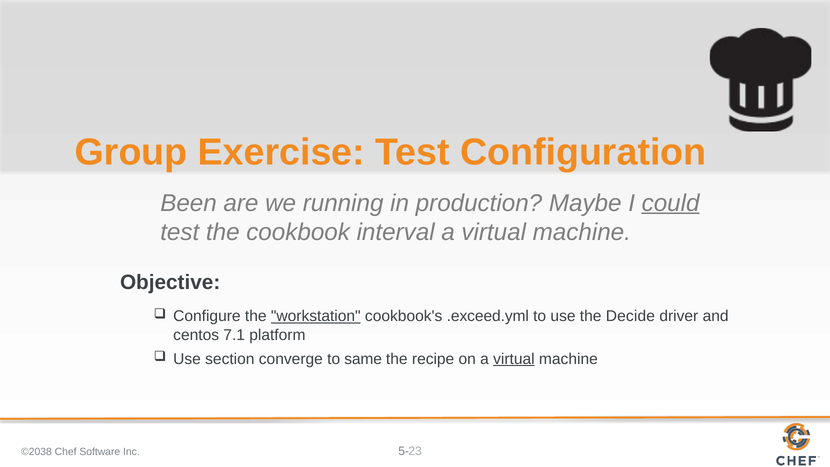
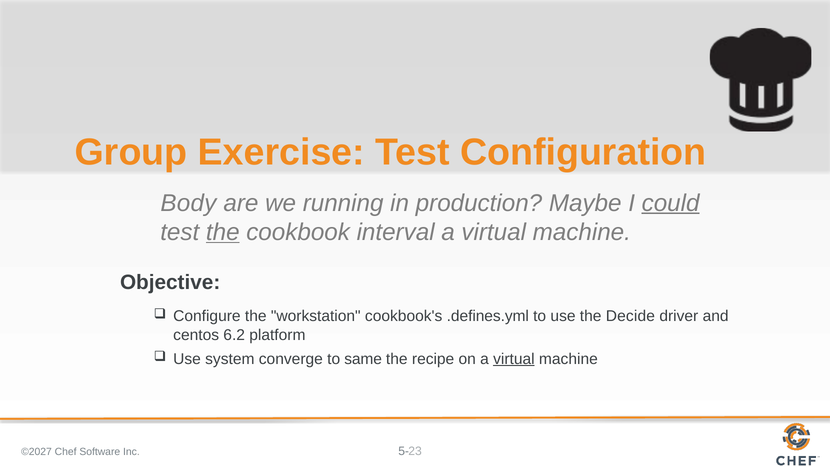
Been: Been -> Body
the at (223, 232) underline: none -> present
workstation underline: present -> none
.exceed.yml: .exceed.yml -> .defines.yml
7.1: 7.1 -> 6.2
section: section -> system
©2038: ©2038 -> ©2027
